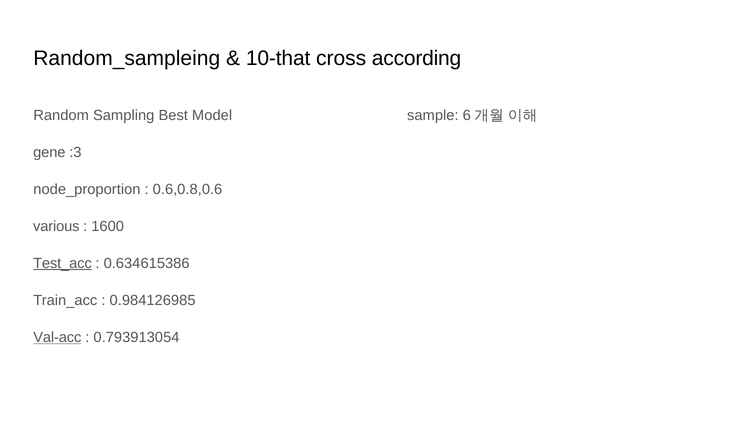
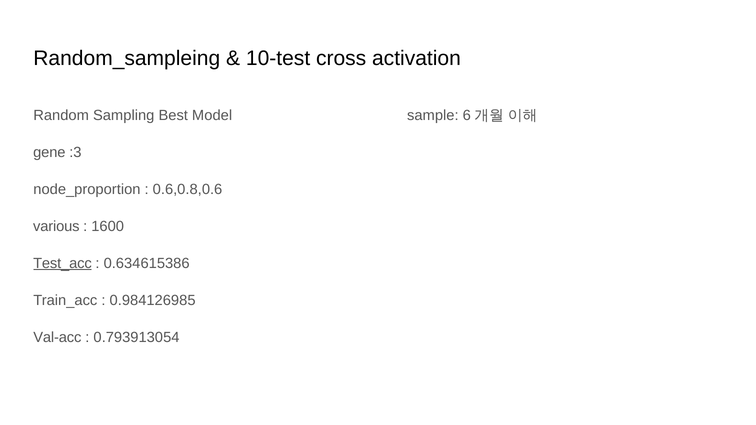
10-that: 10-that -> 10-test
according: according -> activation
Val-acc underline: present -> none
